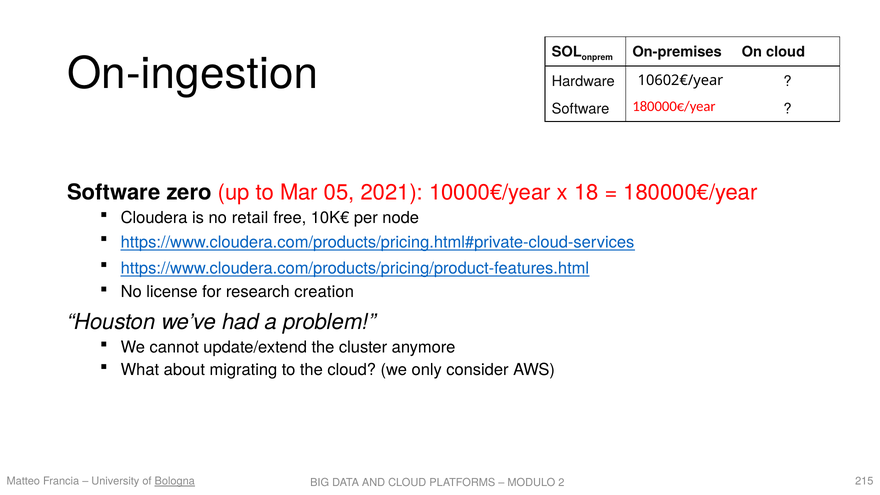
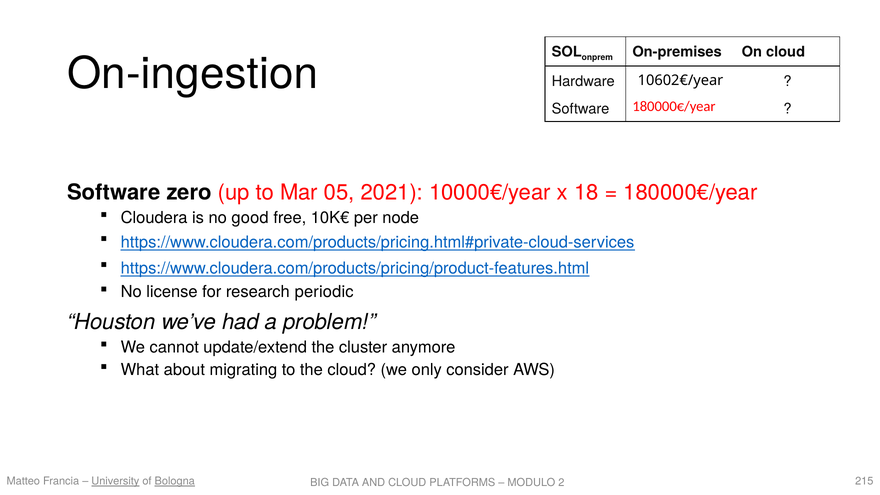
retail: retail -> good
creation: creation -> periodic
University underline: none -> present
